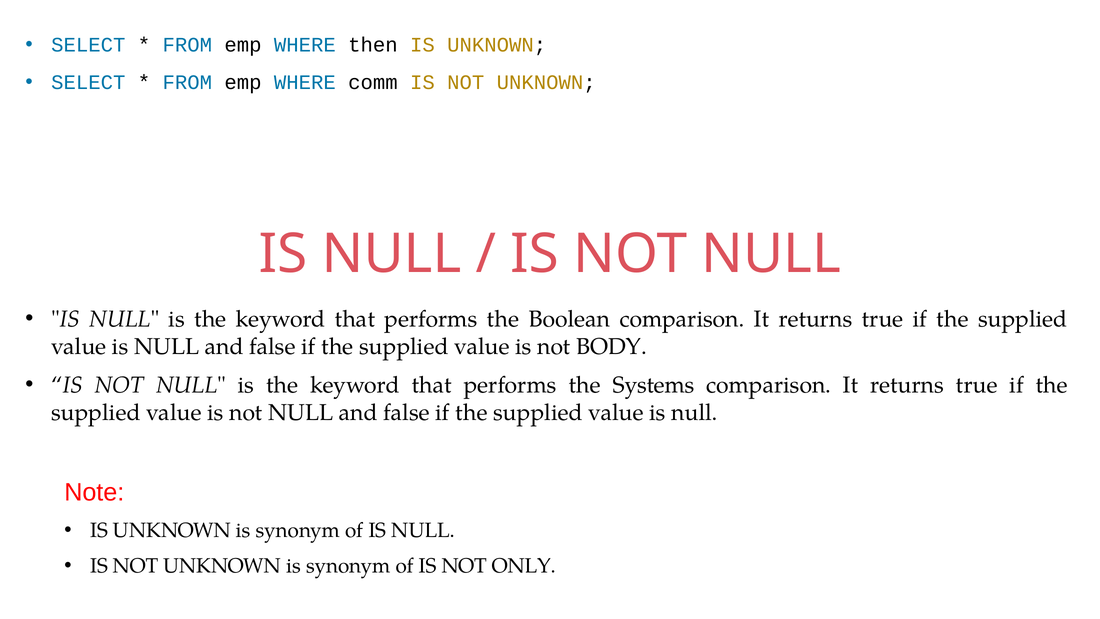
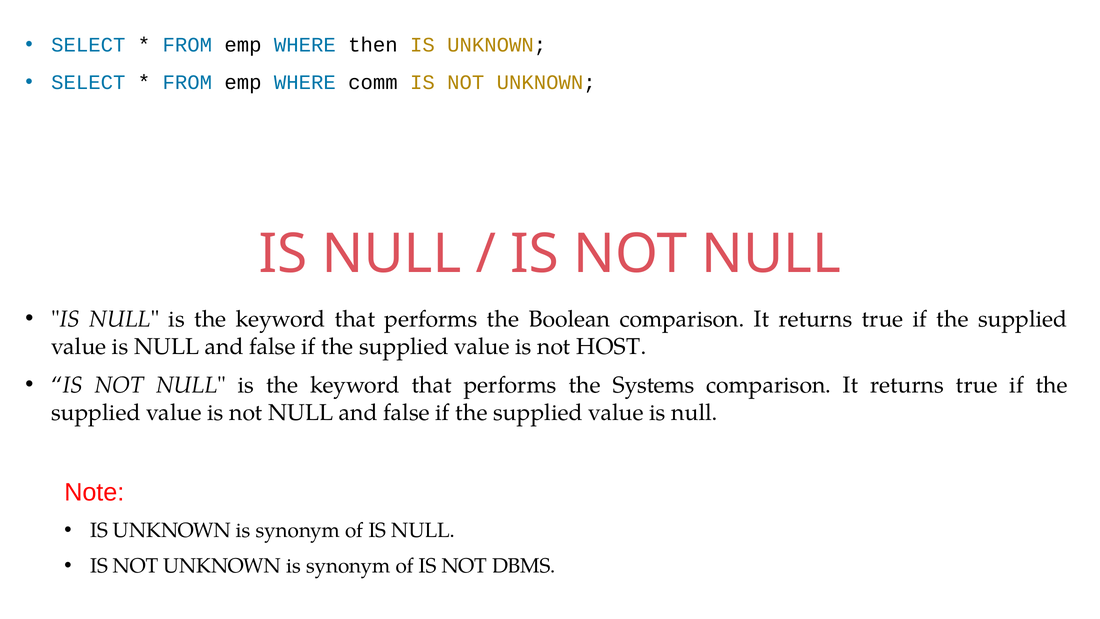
BODY: BODY -> HOST
ONLY: ONLY -> DBMS
